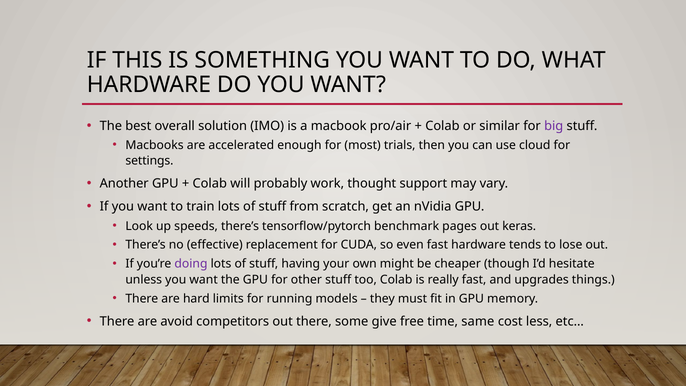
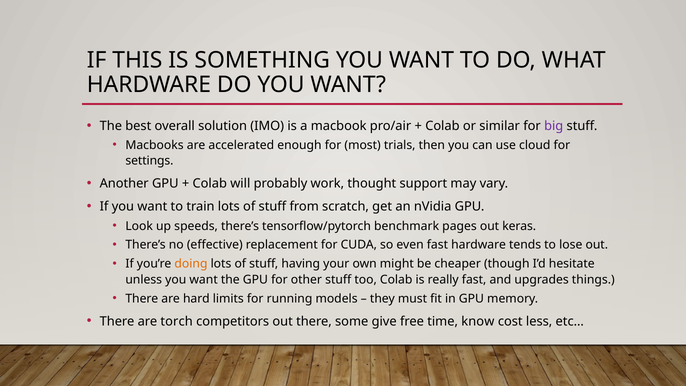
doing colour: purple -> orange
avoid: avoid -> torch
same: same -> know
